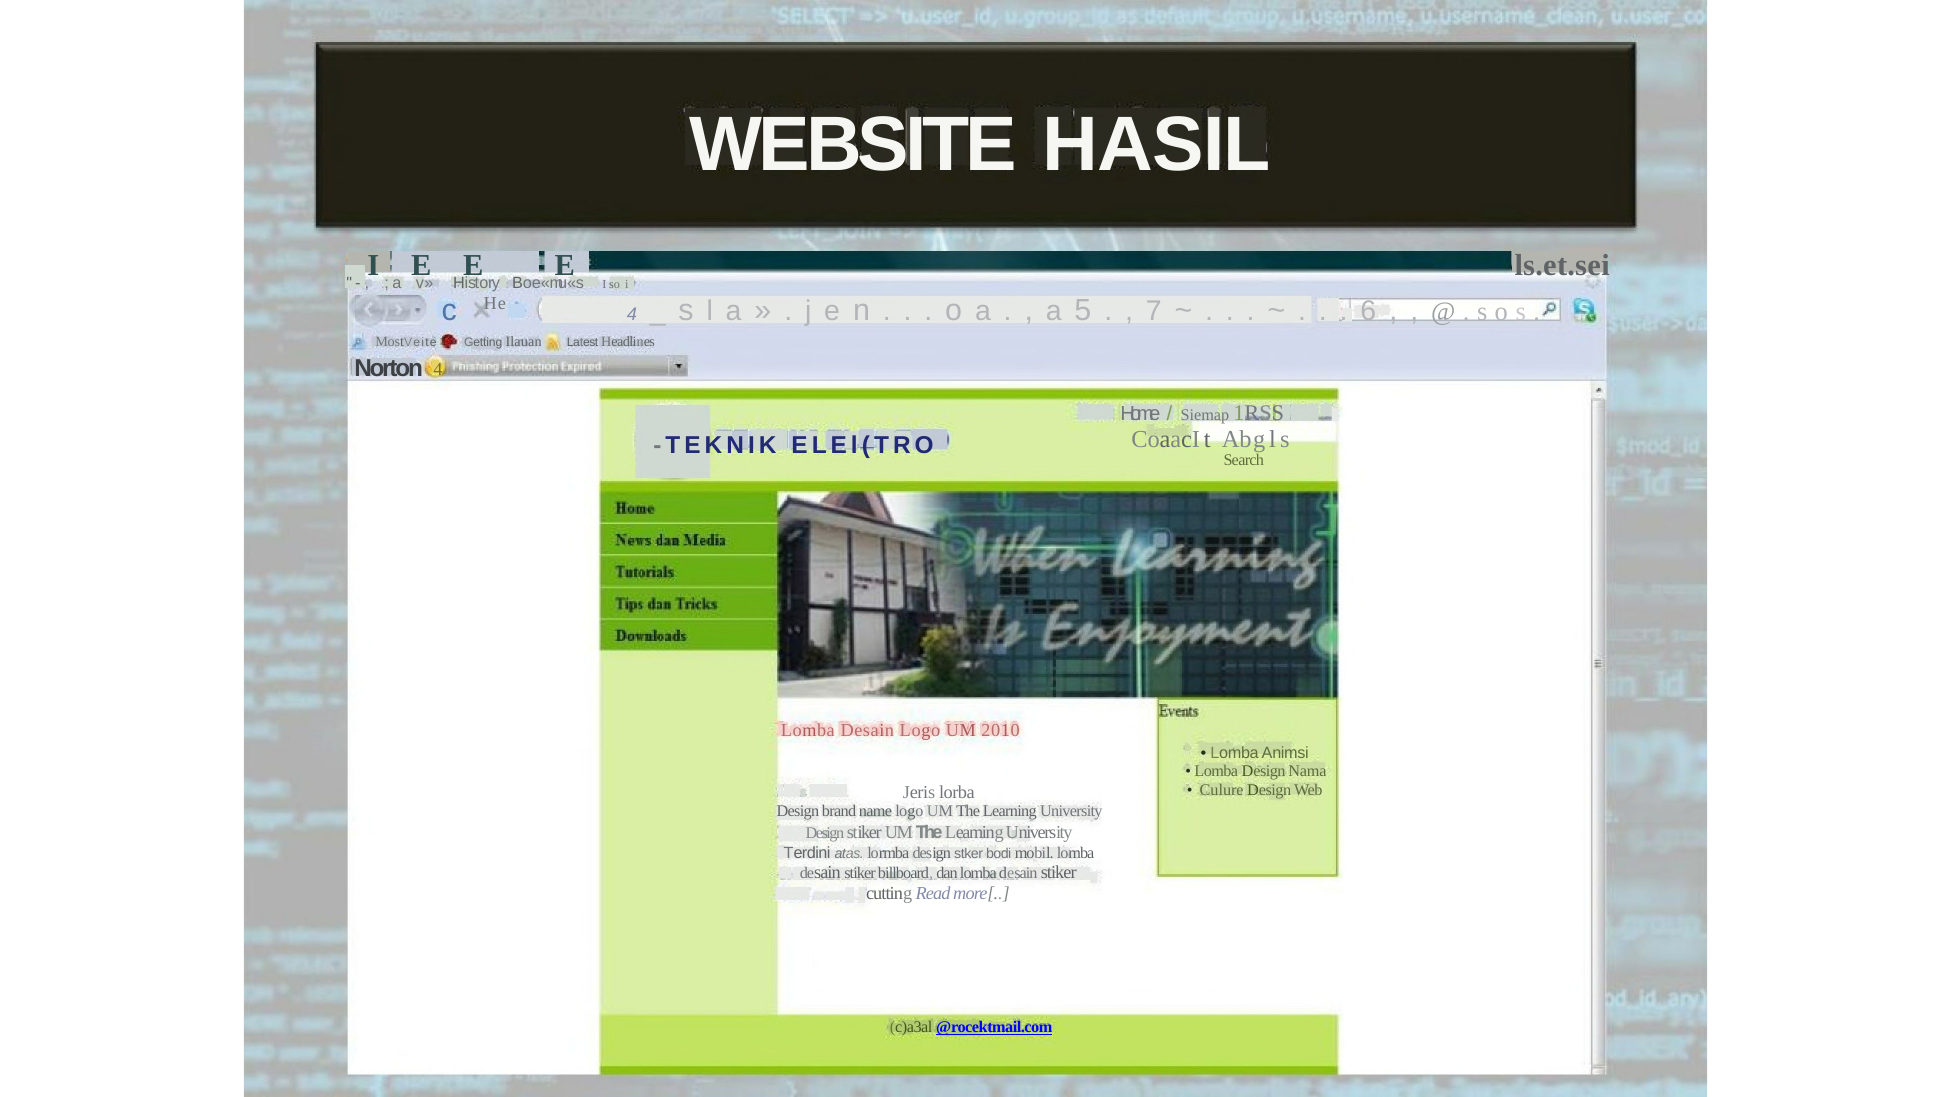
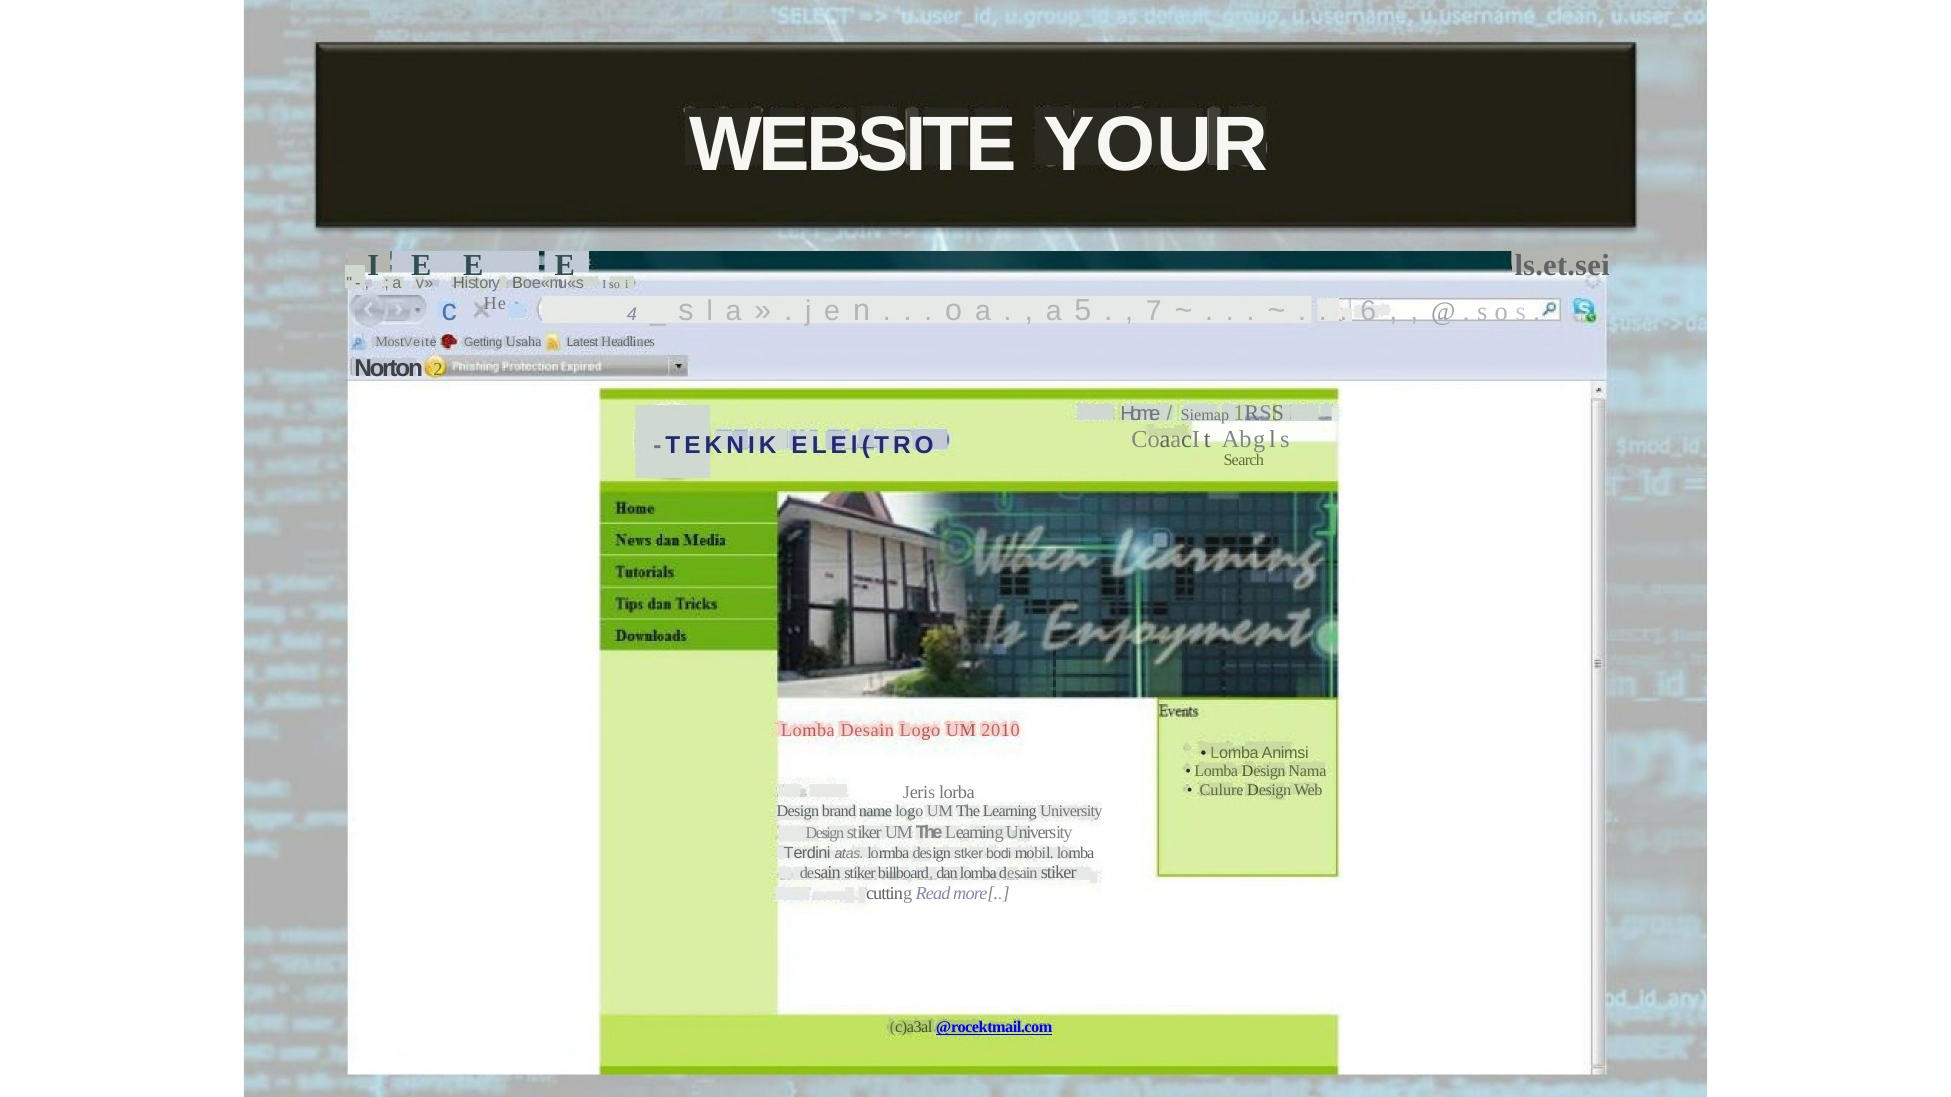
HASIL: HASIL -> YOUR
Ilauan: Ilauan -> Usaha
Norton 4: 4 -> 2
